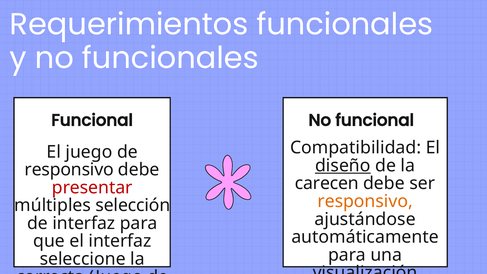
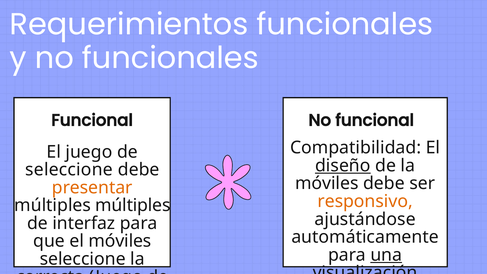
responsivo at (69, 170): responsivo -> seleccione
carecen at (327, 183): carecen -> móviles
presentar colour: red -> orange
múltiples selección: selección -> múltiples
el interfaz: interfaz -> móviles
una underline: none -> present
